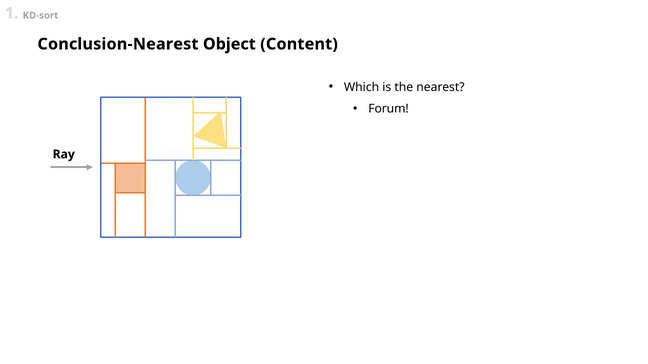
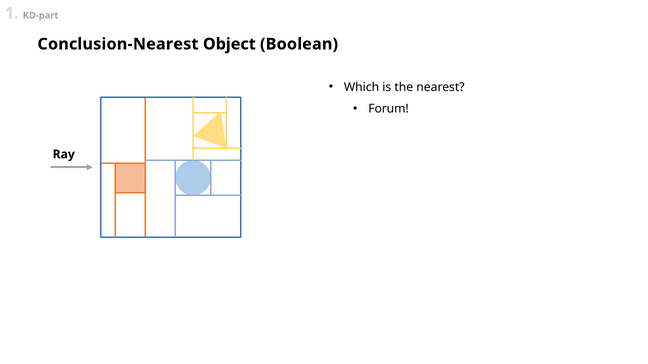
KD-sort: KD-sort -> KD-part
Content: Content -> Boolean
